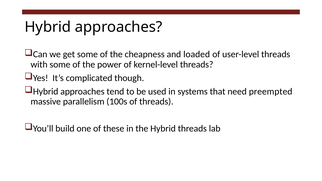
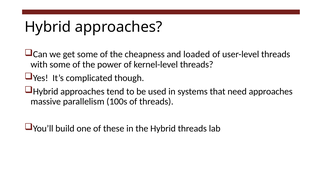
need preempted: preempted -> approaches
